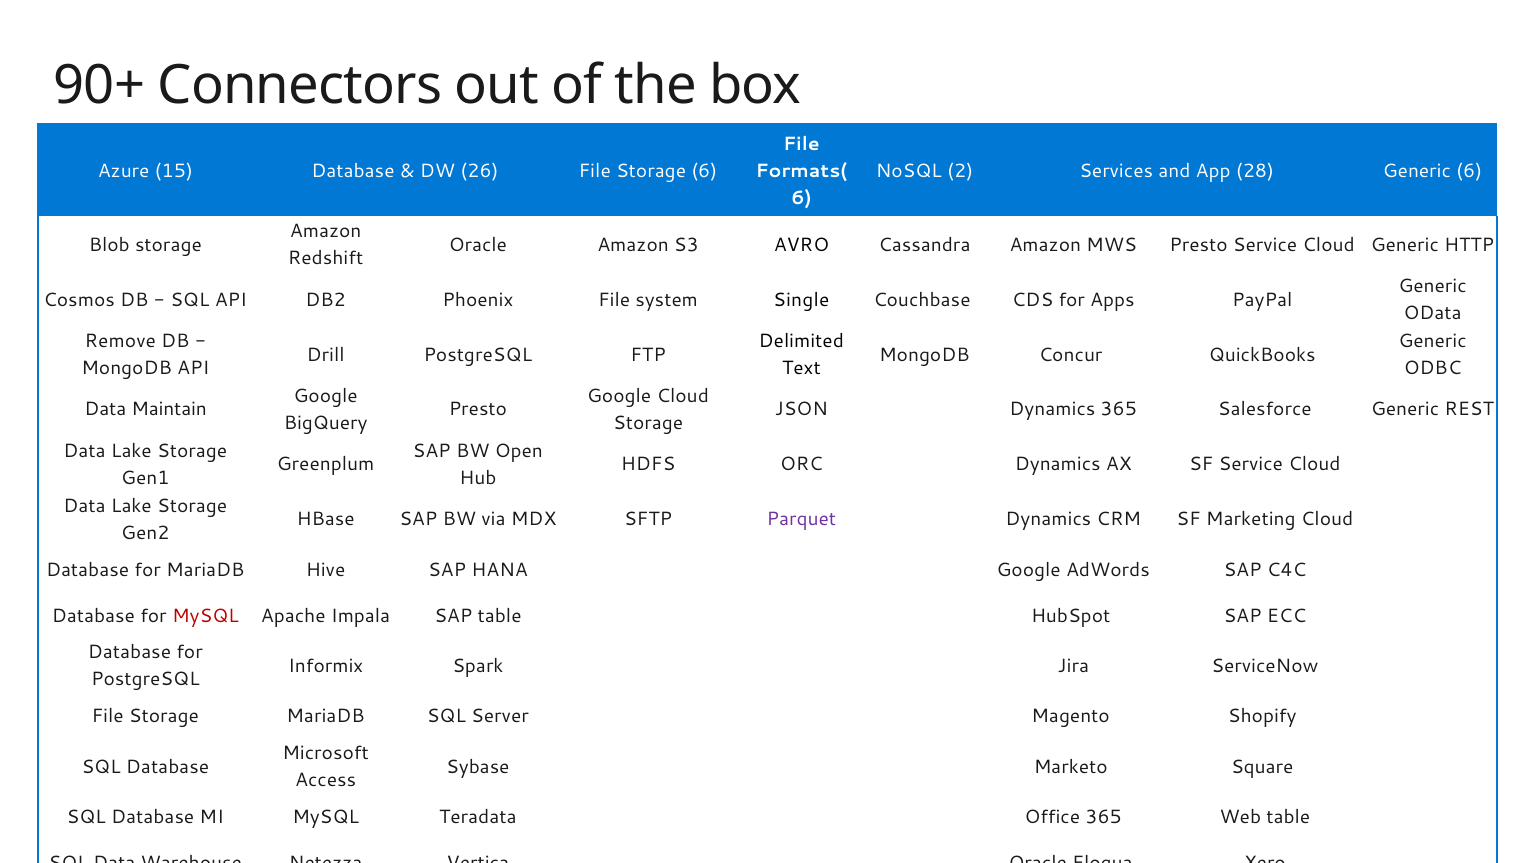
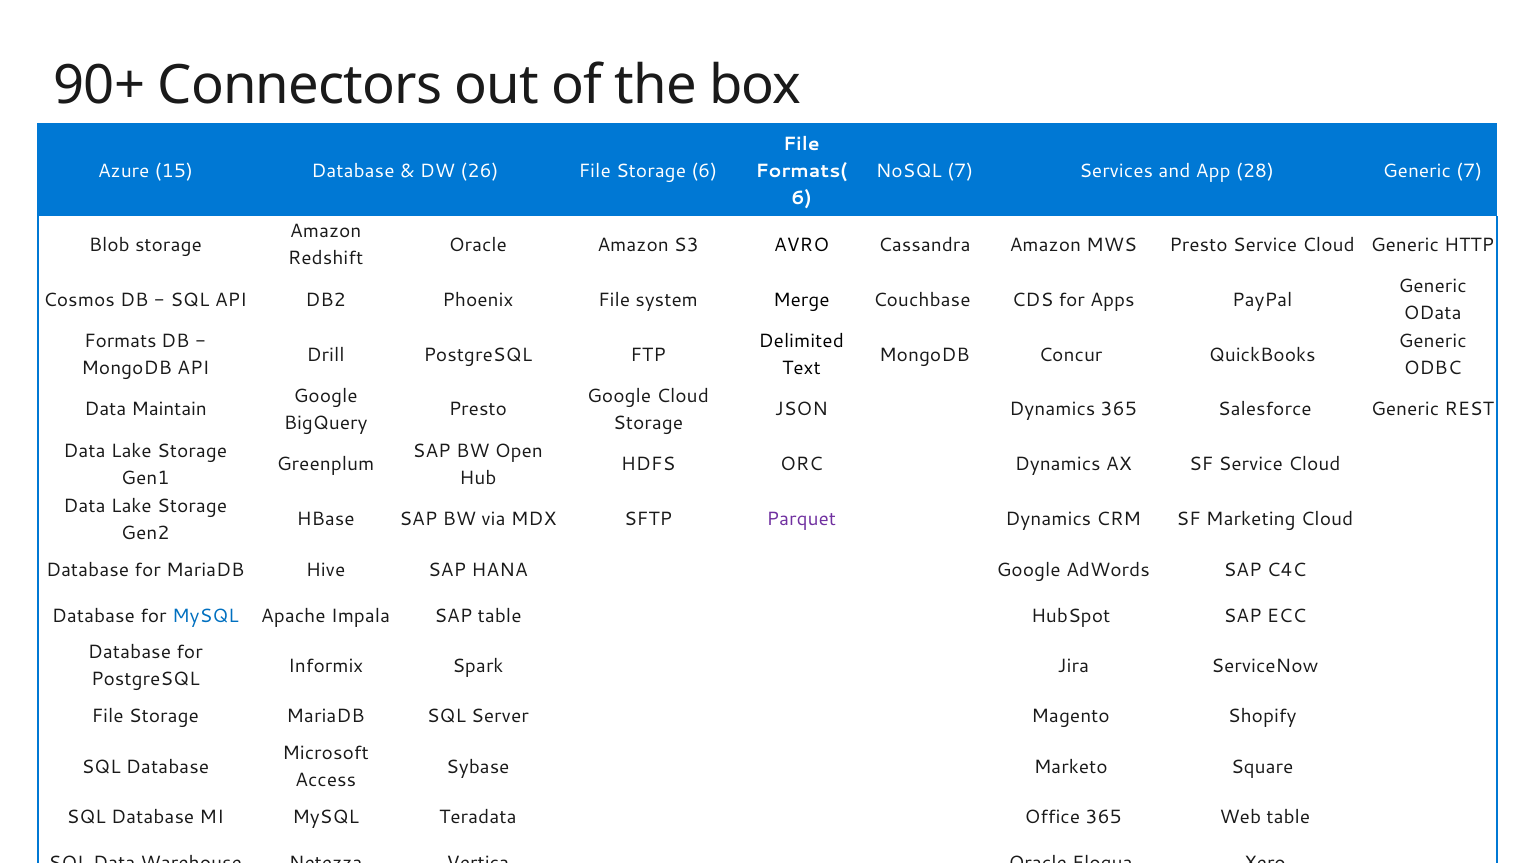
NoSQL 2: 2 -> 7
Generic 6: 6 -> 7
Single: Single -> Merge
Remove: Remove -> Formats
MySQL at (205, 616) colour: red -> blue
